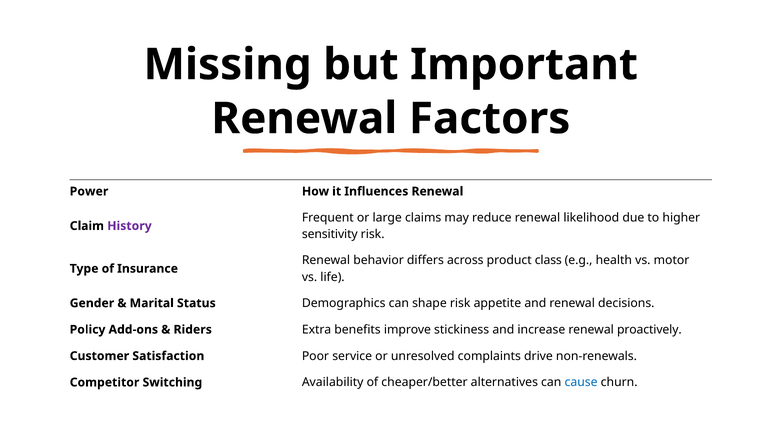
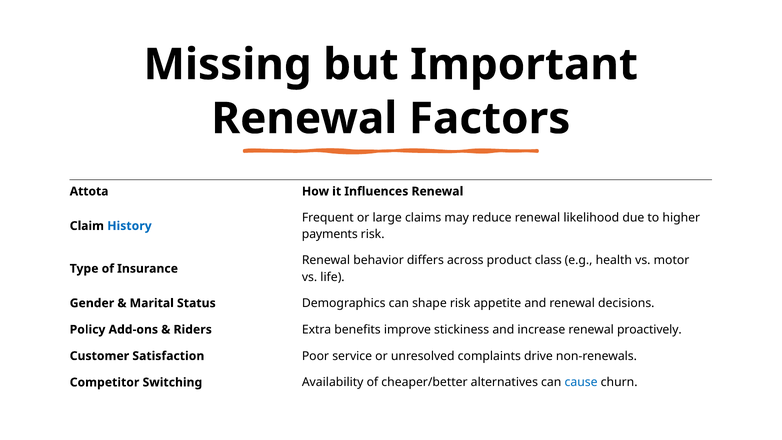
Power: Power -> Attota
History colour: purple -> blue
sensitivity: sensitivity -> payments
